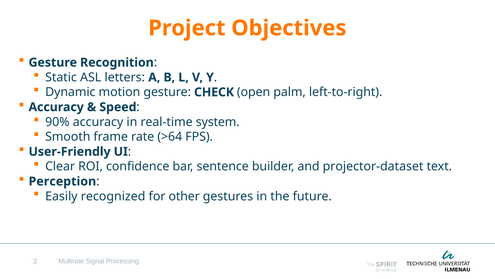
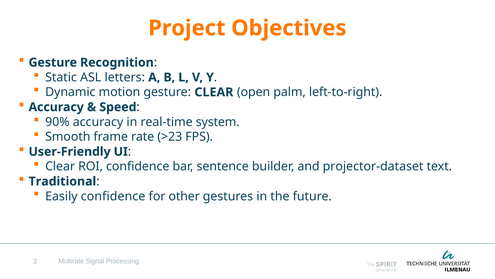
gesture CHECK: CHECK -> CLEAR
>64: >64 -> >23
Perception: Perception -> Traditional
Easily recognized: recognized -> confidence
